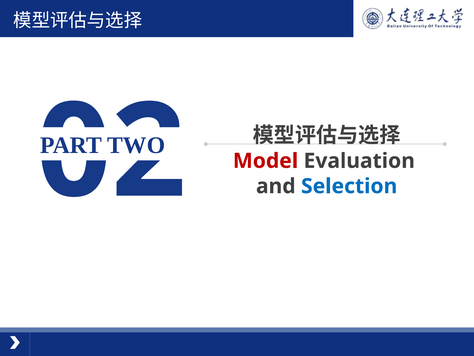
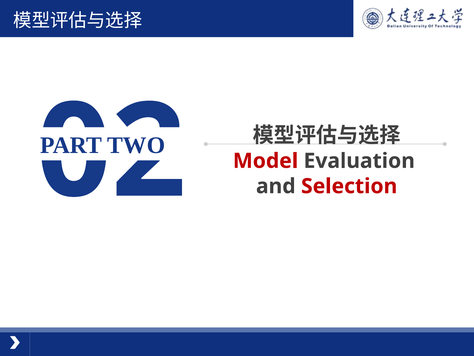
Selection colour: blue -> red
